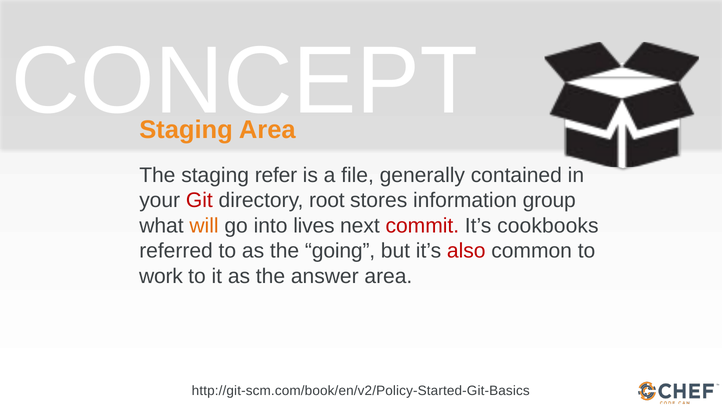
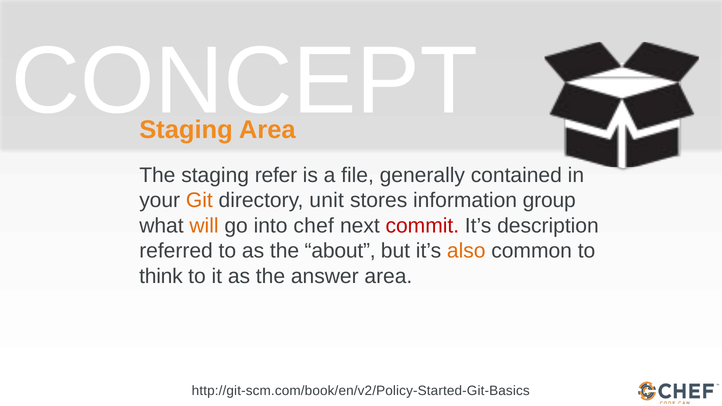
Git colour: red -> orange
root: root -> unit
lives: lives -> chef
cookbooks: cookbooks -> description
going: going -> about
also colour: red -> orange
work: work -> think
